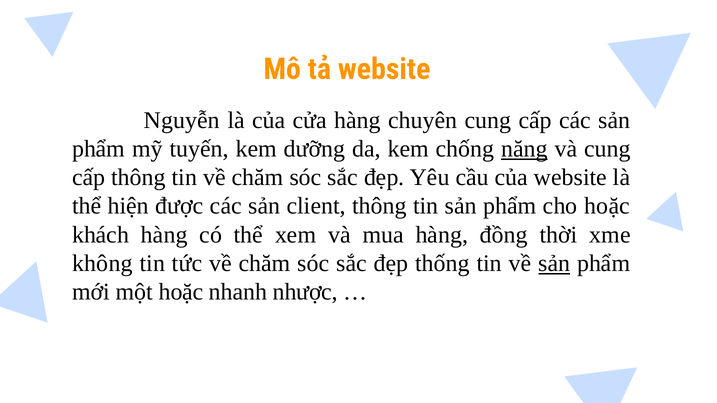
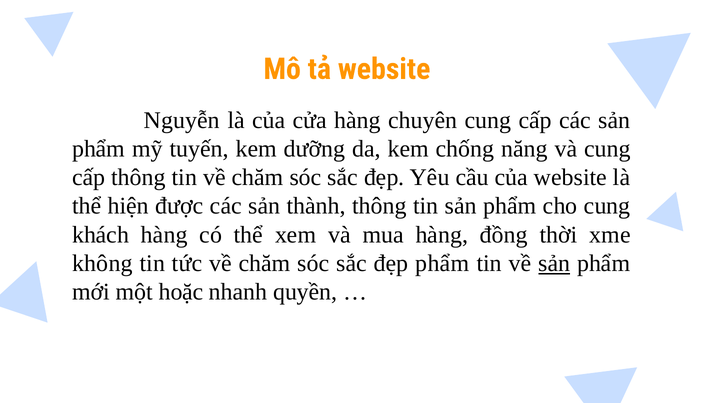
năng underline: present -> none
client: client -> thành
cho hoặc: hoặc -> cung
đẹp thống: thống -> phẩm
nhược: nhược -> quyền
